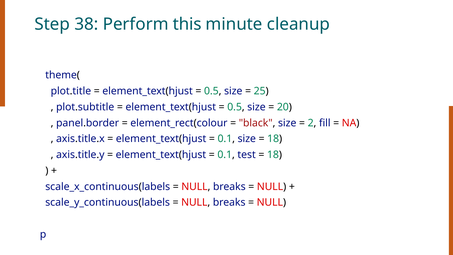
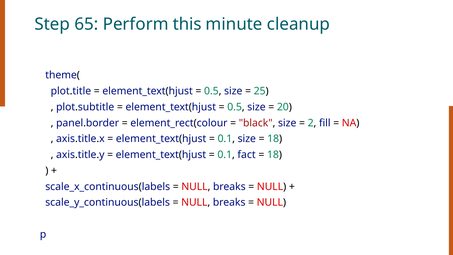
38: 38 -> 65
test: test -> fact
